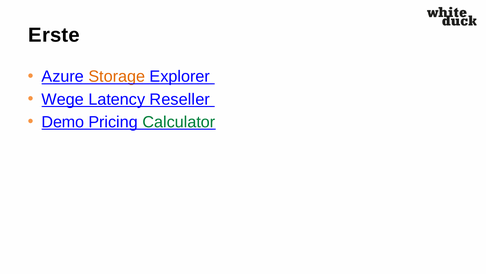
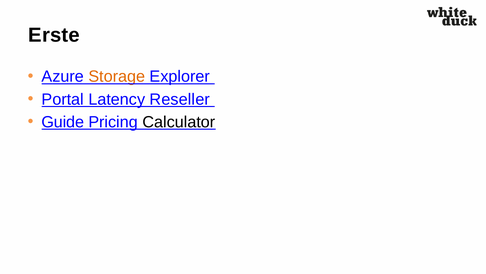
Wege: Wege -> Portal
Demo: Demo -> Guide
Calculator colour: green -> black
